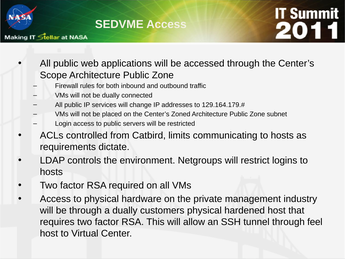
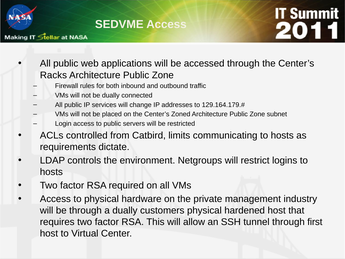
Scope: Scope -> Racks
feel: feel -> first
